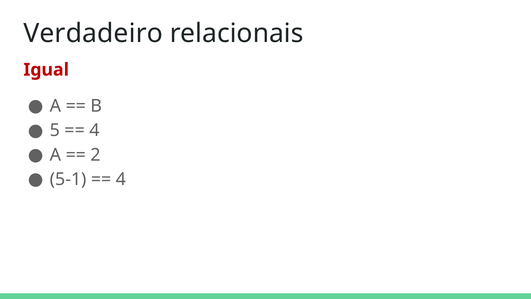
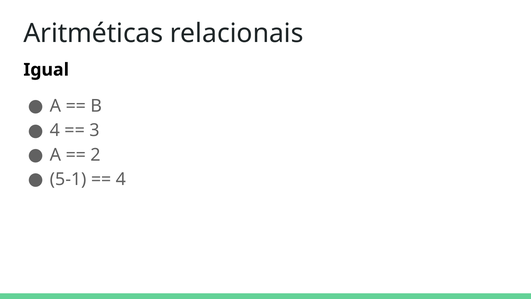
Verdadeiro: Verdadeiro -> Aritméticas
Igual colour: red -> black
5 at (55, 130): 5 -> 4
4 at (95, 130): 4 -> 3
